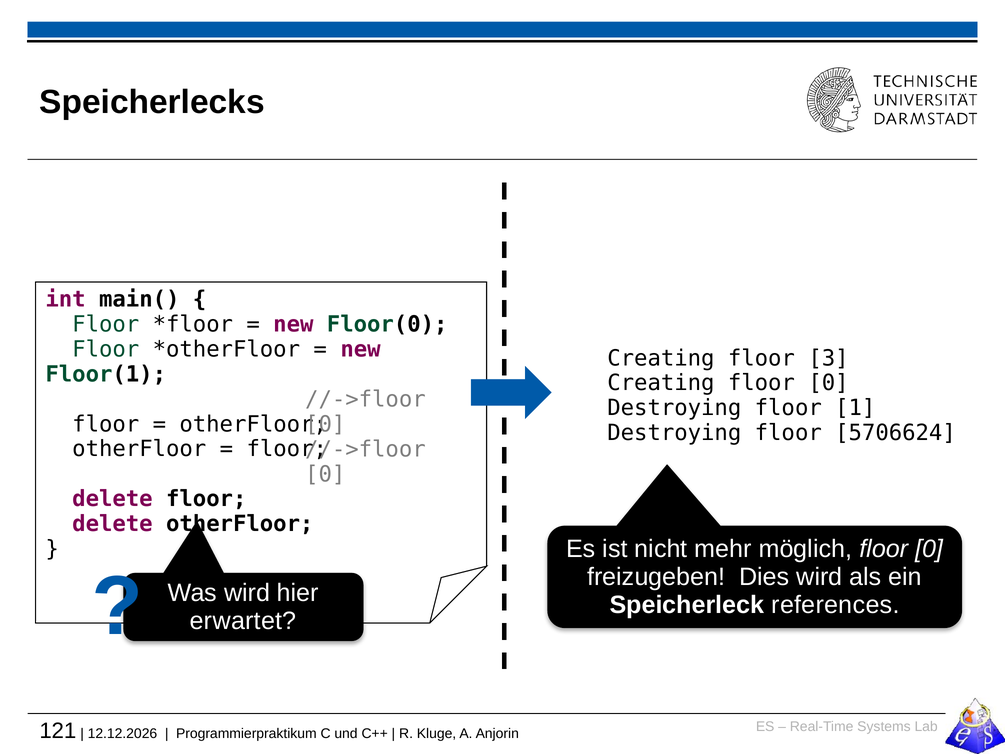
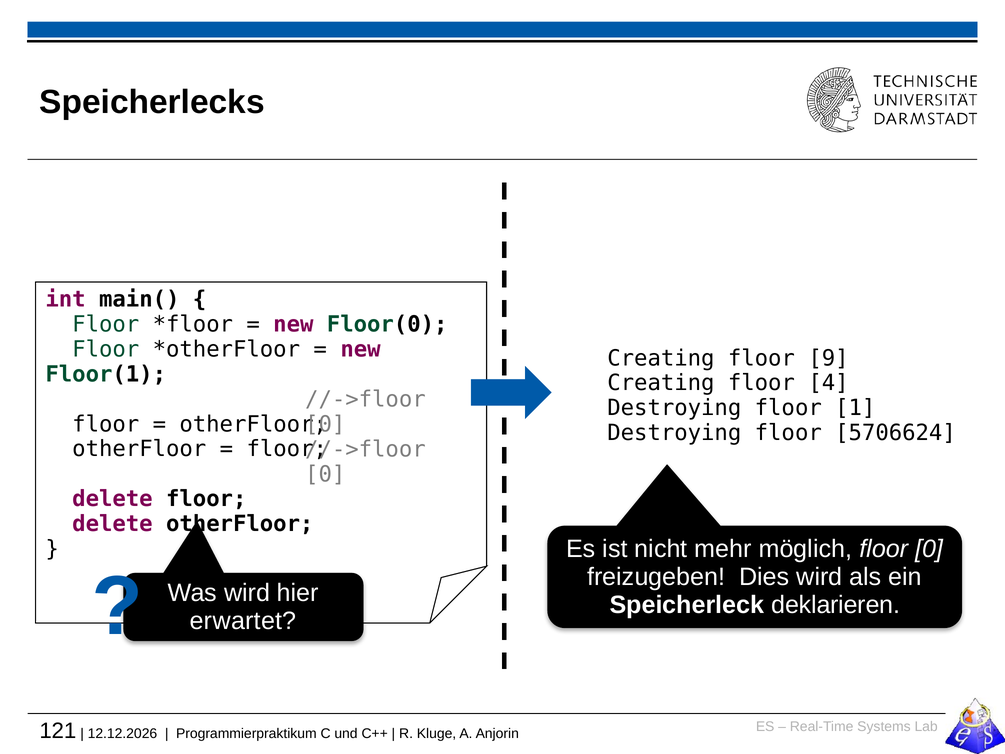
3: 3 -> 9
Creating floor 0: 0 -> 4
references: references -> deklarieren
